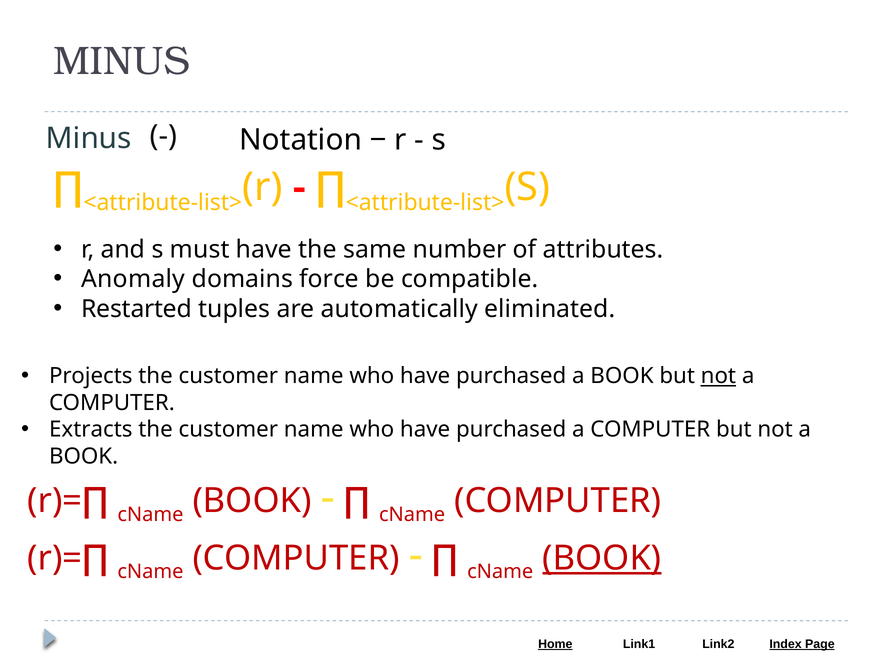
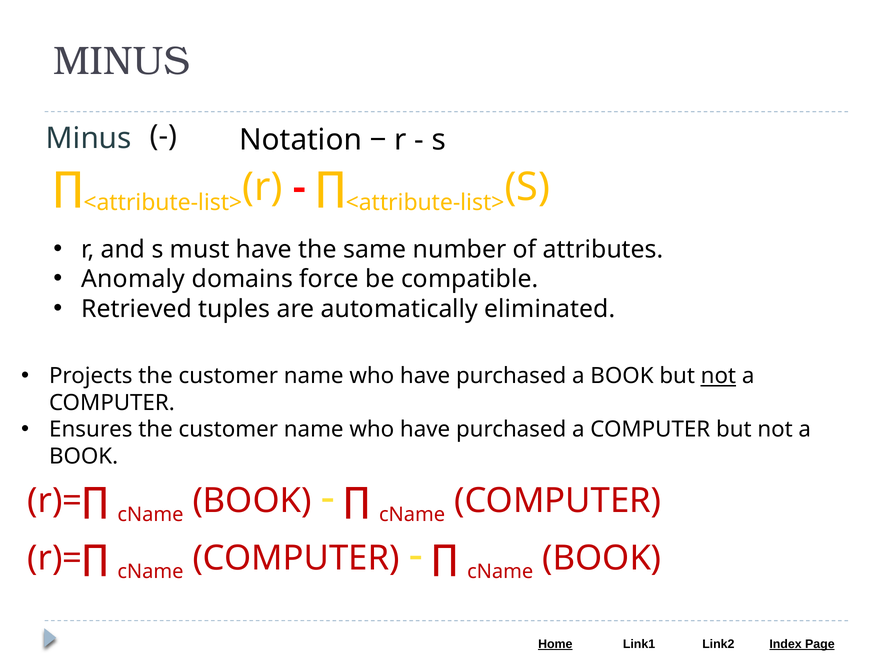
Restarted: Restarted -> Retrieved
Extracts: Extracts -> Ensures
BOOK at (602, 558) underline: present -> none
